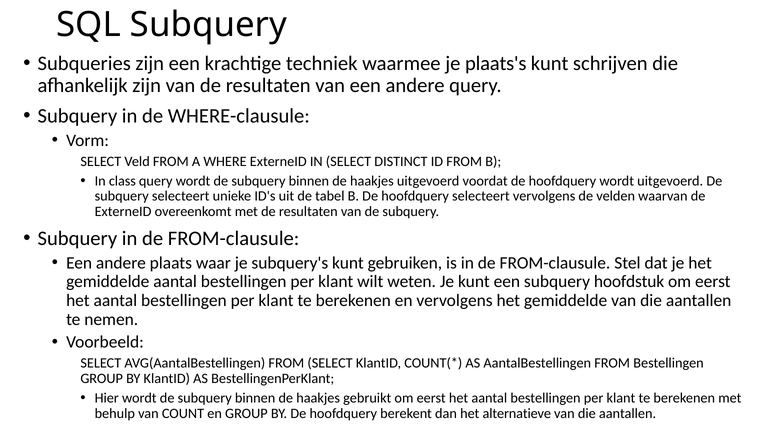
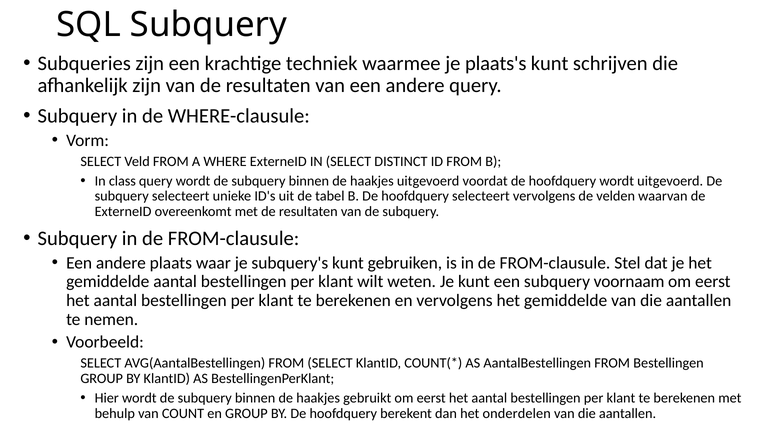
hoofdstuk: hoofdstuk -> voornaam
alternatieve: alternatieve -> onderdelen
